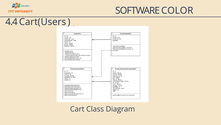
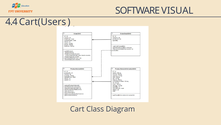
COLOR: COLOR -> VISUAL
